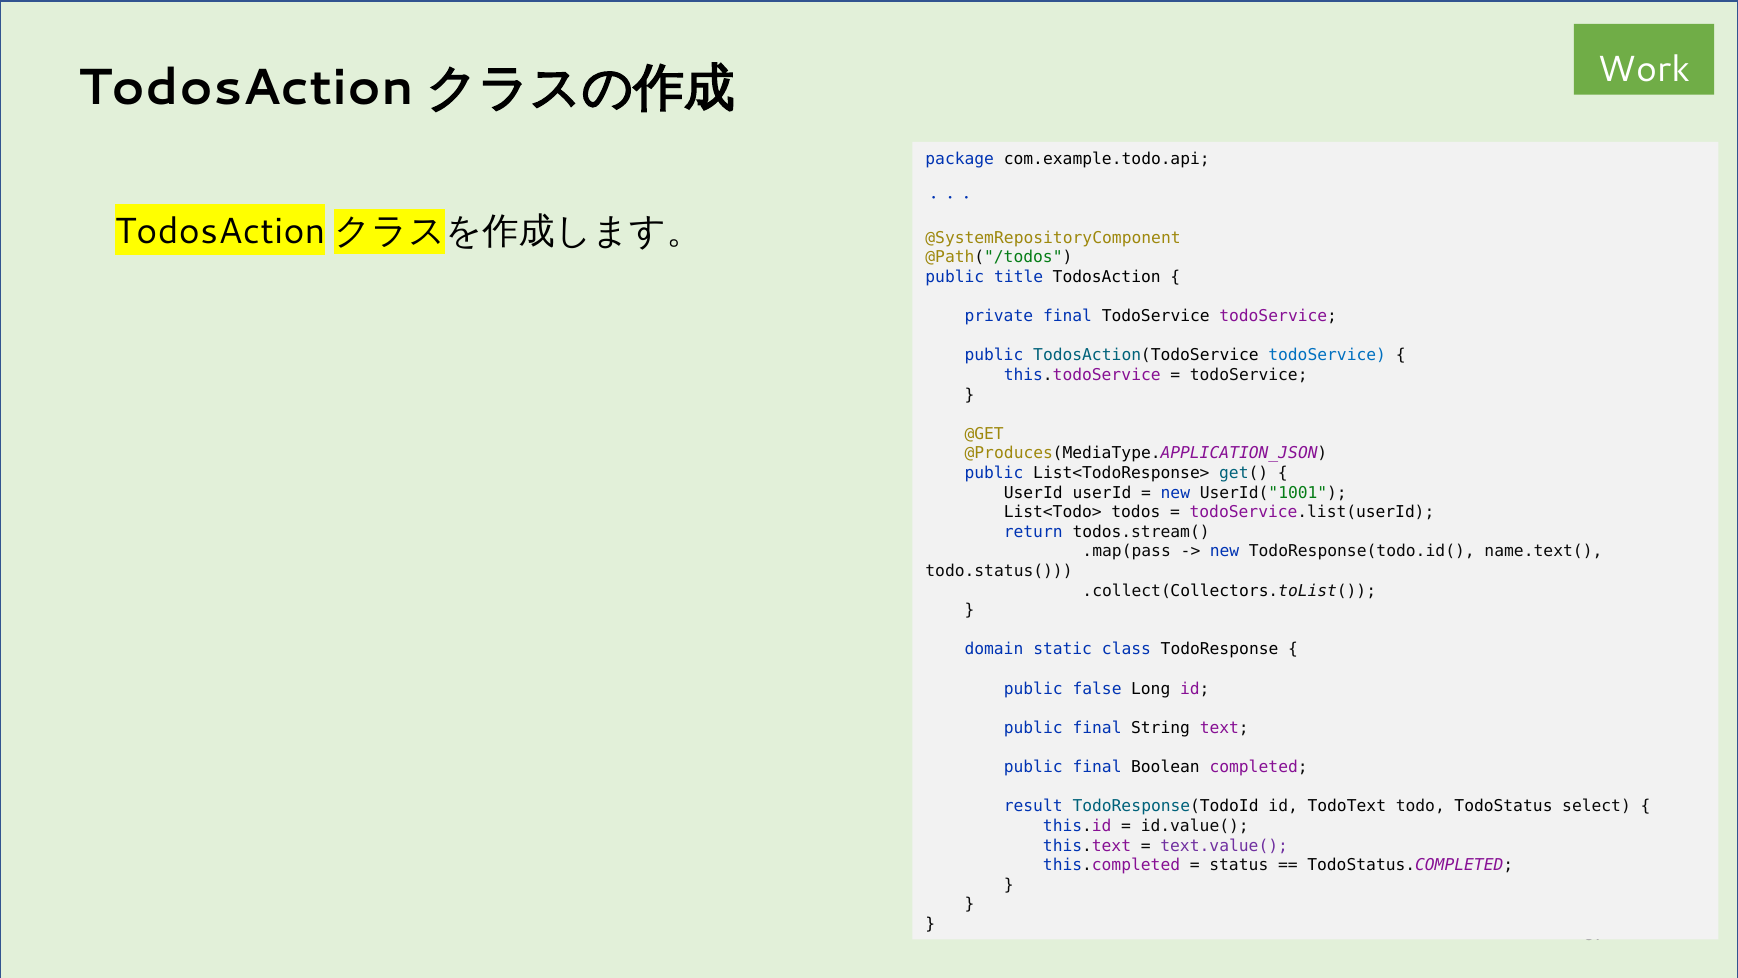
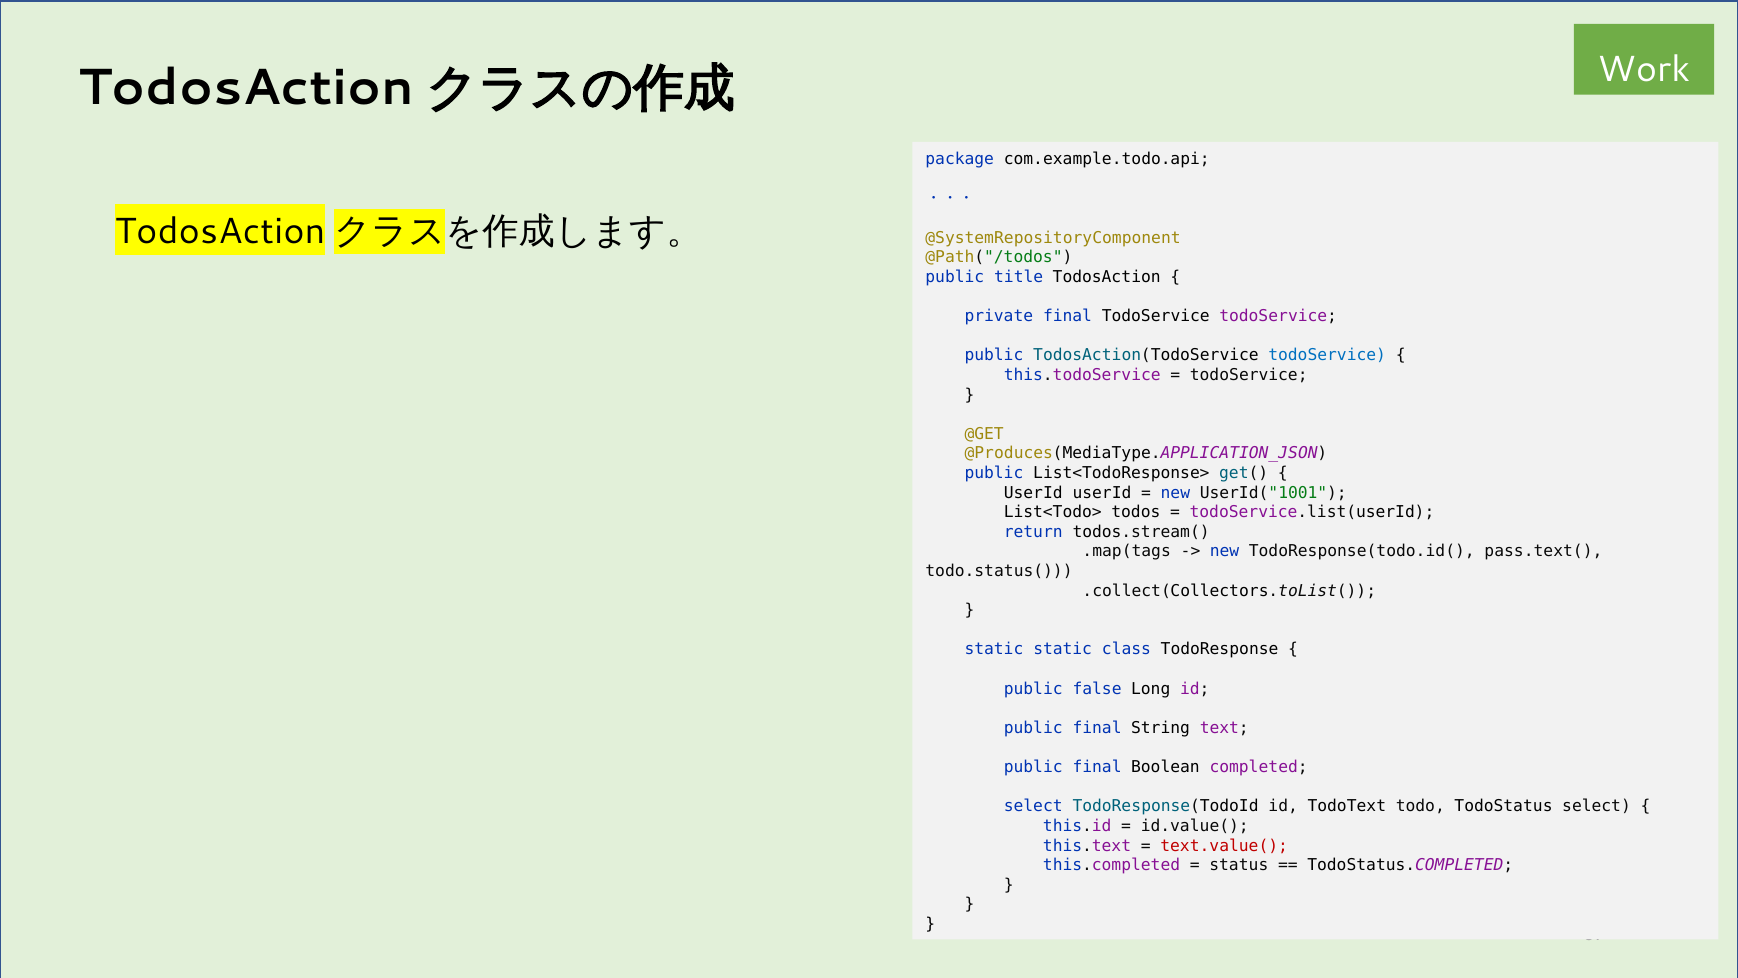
.map(pass: .map(pass -> .map(tags
name.text(: name.text( -> pass.text(
domain at (994, 649): domain -> static
result at (1033, 806): result -> select
text.value( colour: purple -> red
